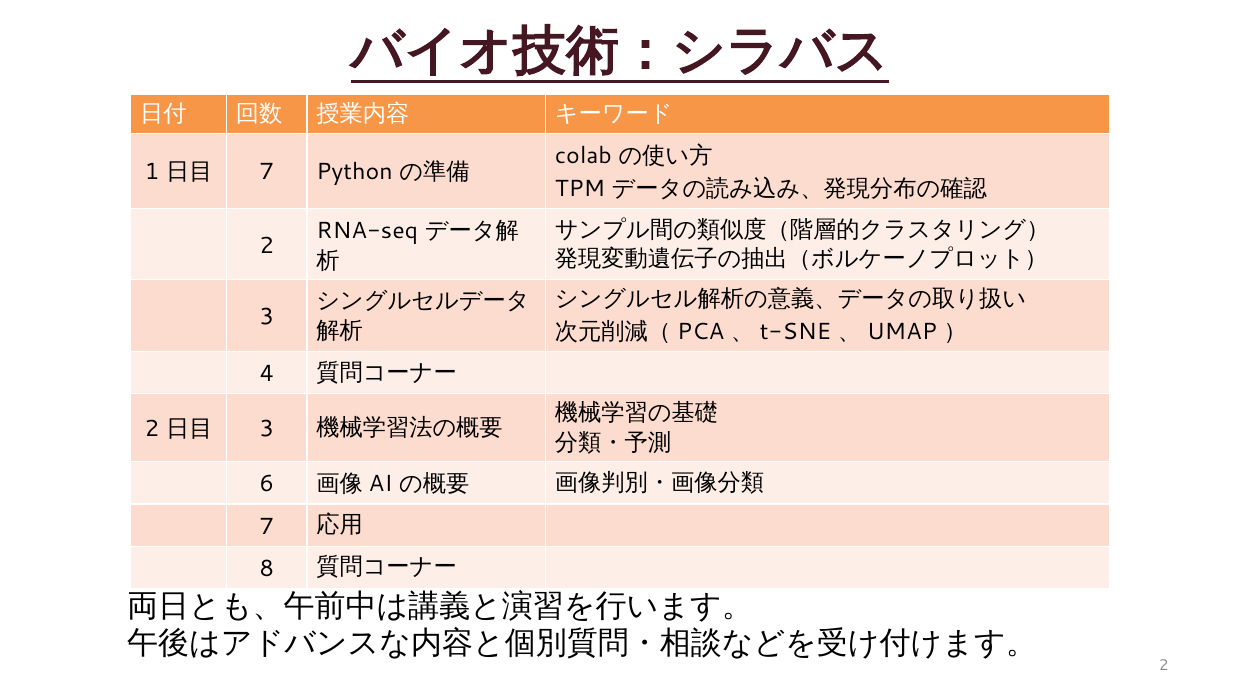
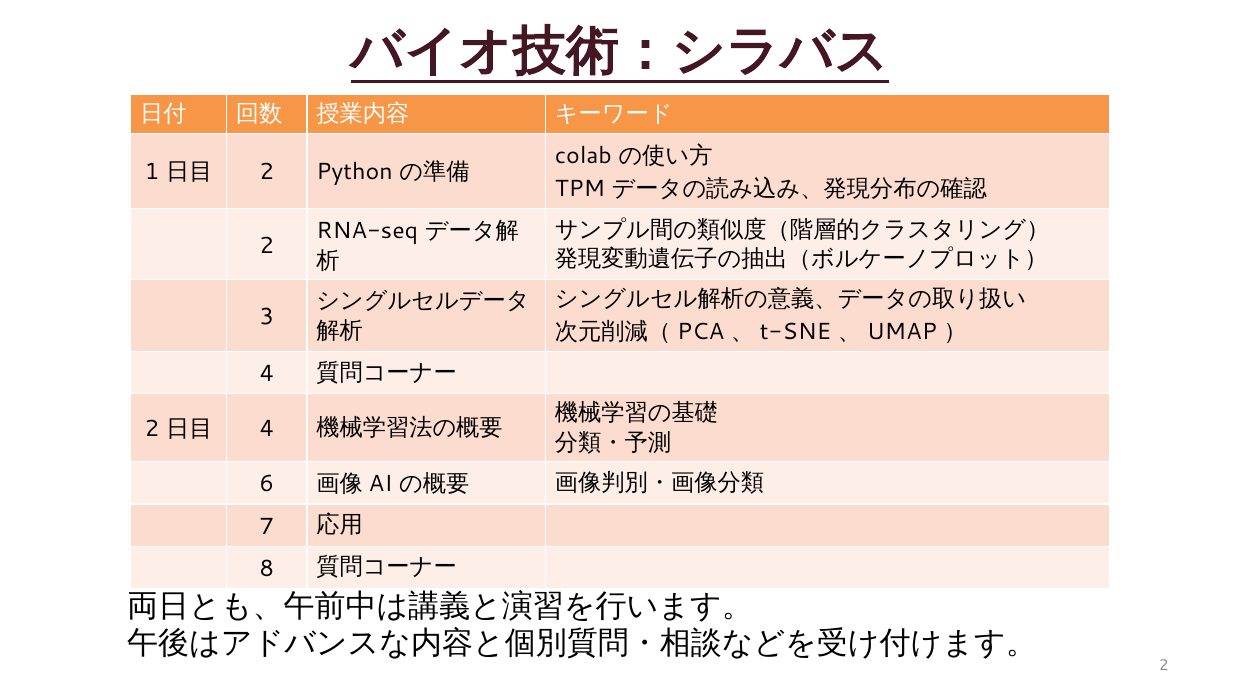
7 at (267, 172): 7 -> 2
3 at (267, 429): 3 -> 4
